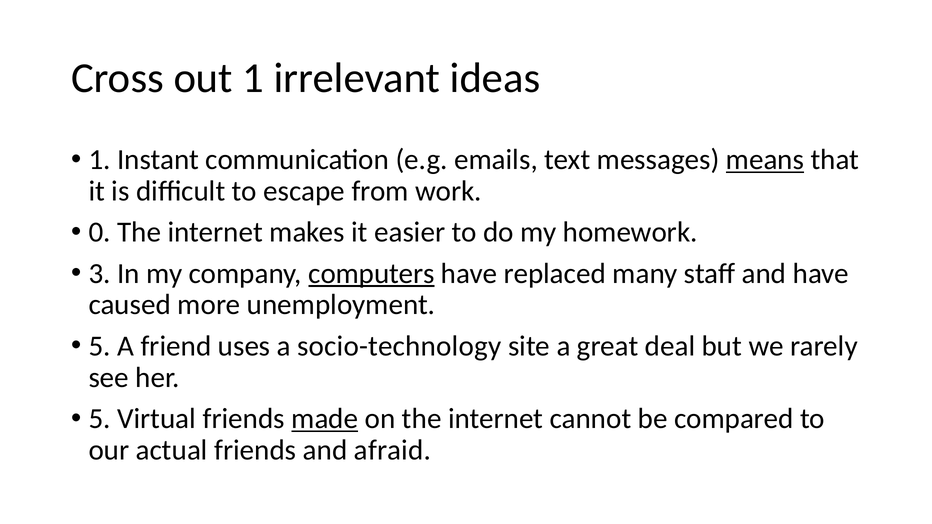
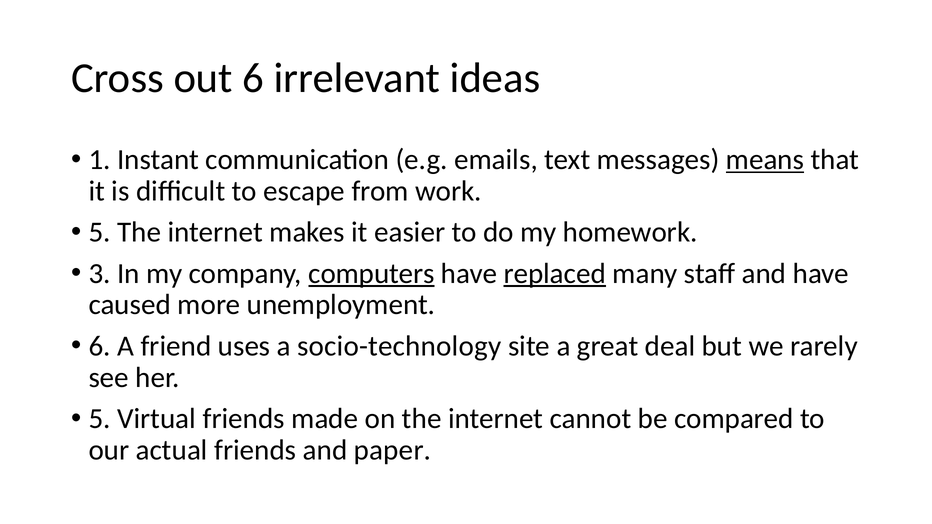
out 1: 1 -> 6
0 at (100, 232): 0 -> 5
replaced underline: none -> present
5 at (100, 346): 5 -> 6
made underline: present -> none
afraid: afraid -> paper
